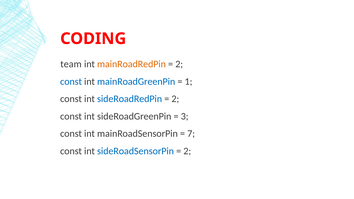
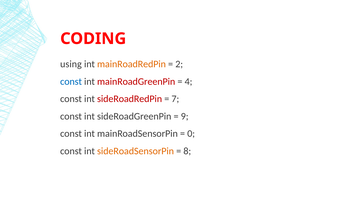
team: team -> using
mainRoadGreenPin colour: blue -> red
1: 1 -> 4
sideRoadRedPin colour: blue -> red
2 at (175, 99): 2 -> 7
3: 3 -> 9
7: 7 -> 0
sideRoadSensorPin colour: blue -> orange
2 at (187, 151): 2 -> 8
